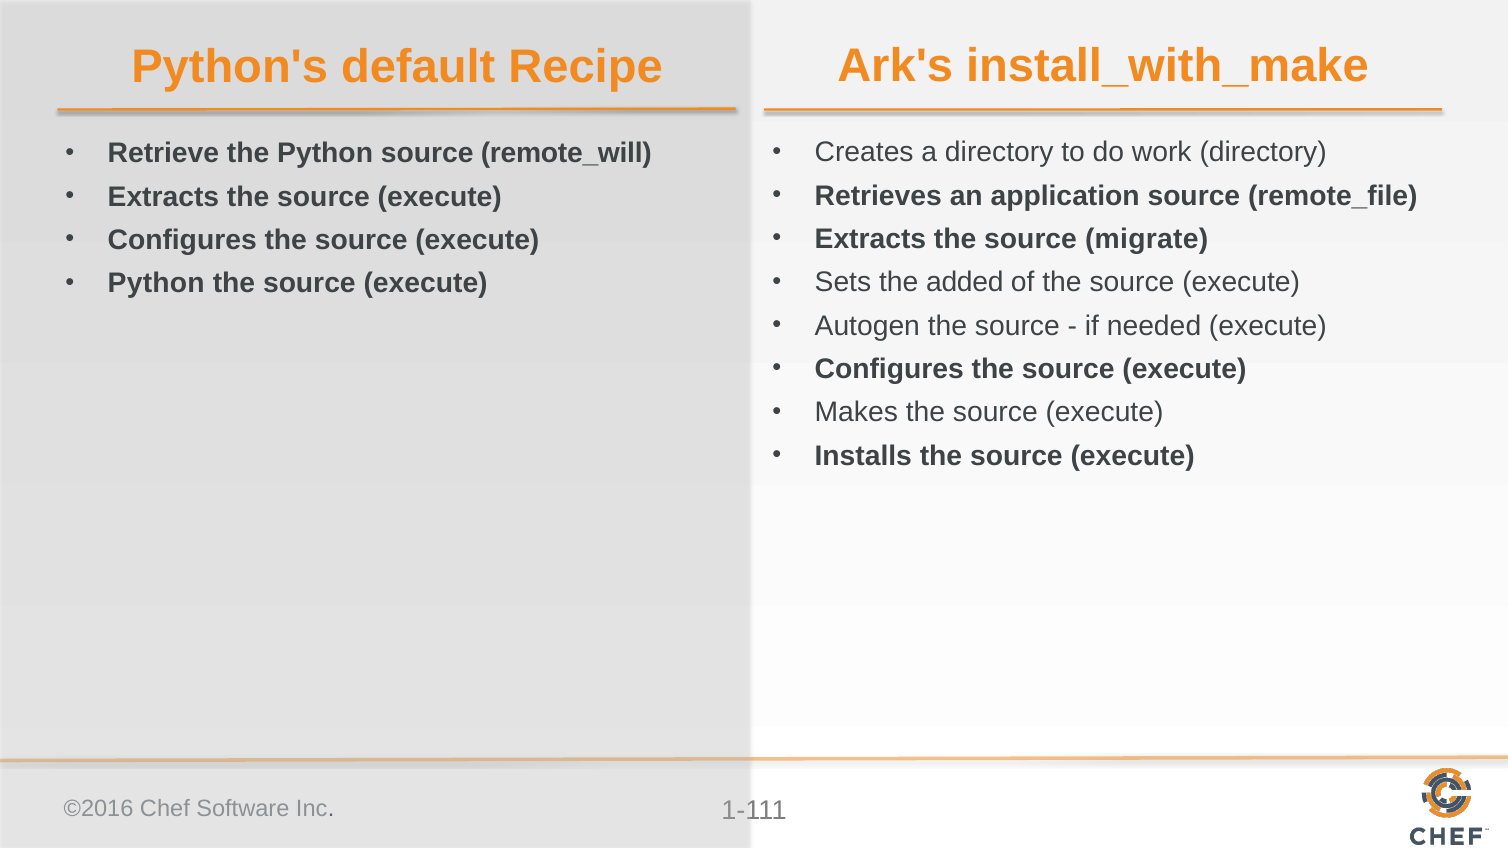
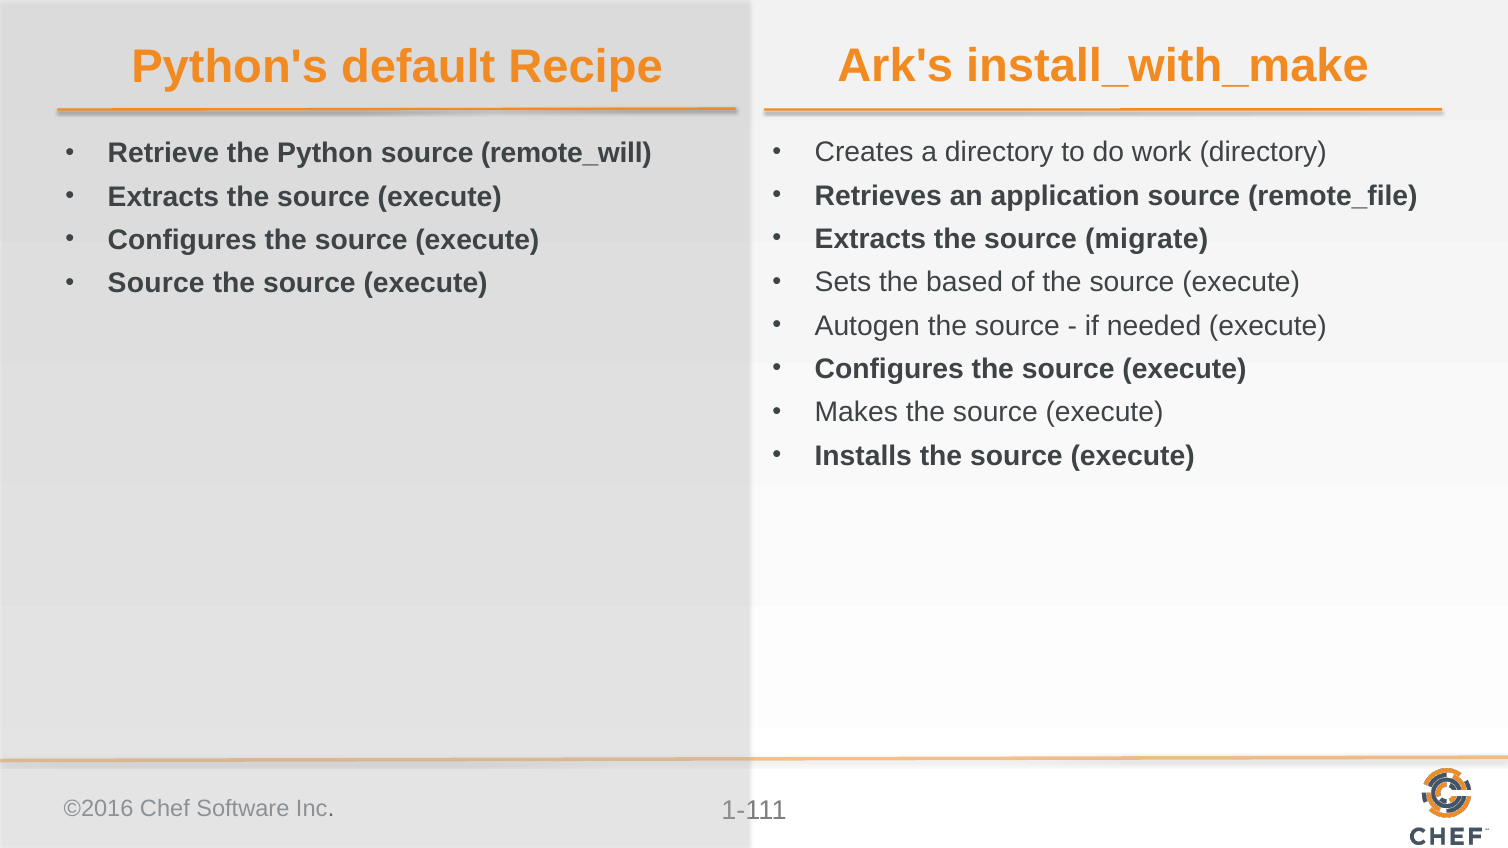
added: added -> based
Python at (156, 284): Python -> Source
